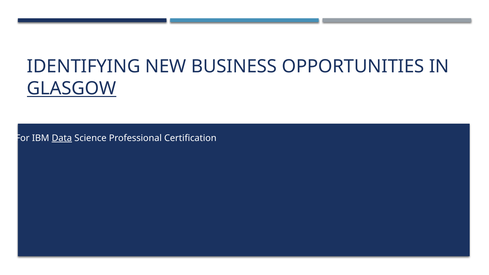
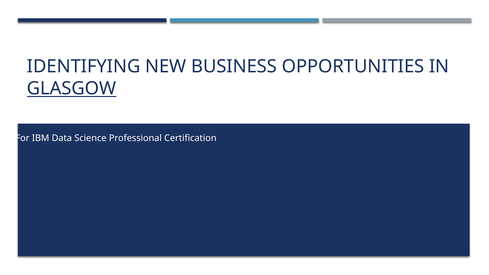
Data underline: present -> none
